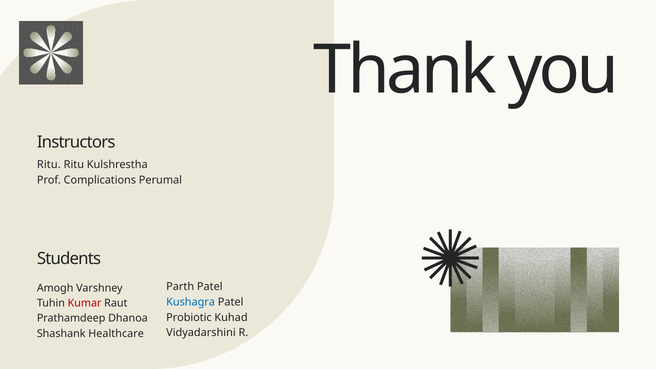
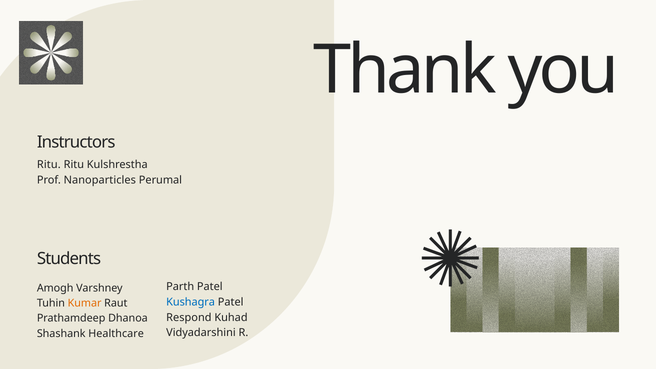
Complications: Complications -> Nanoparticles
Kumar colour: red -> orange
Probiotic: Probiotic -> Respond
